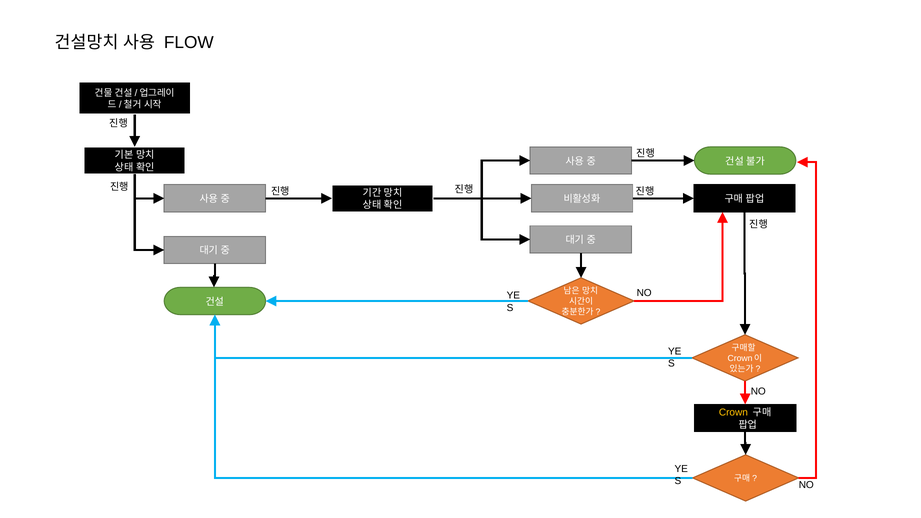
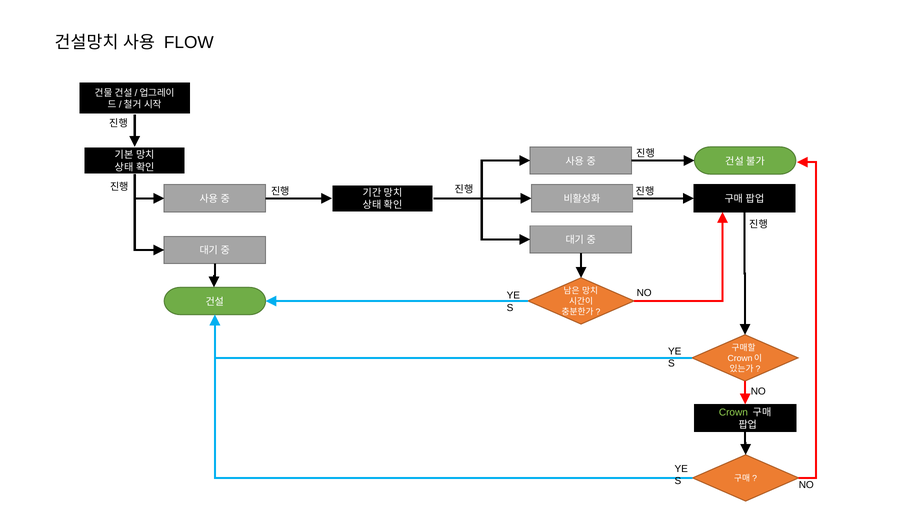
Crown at (733, 413) colour: yellow -> light green
